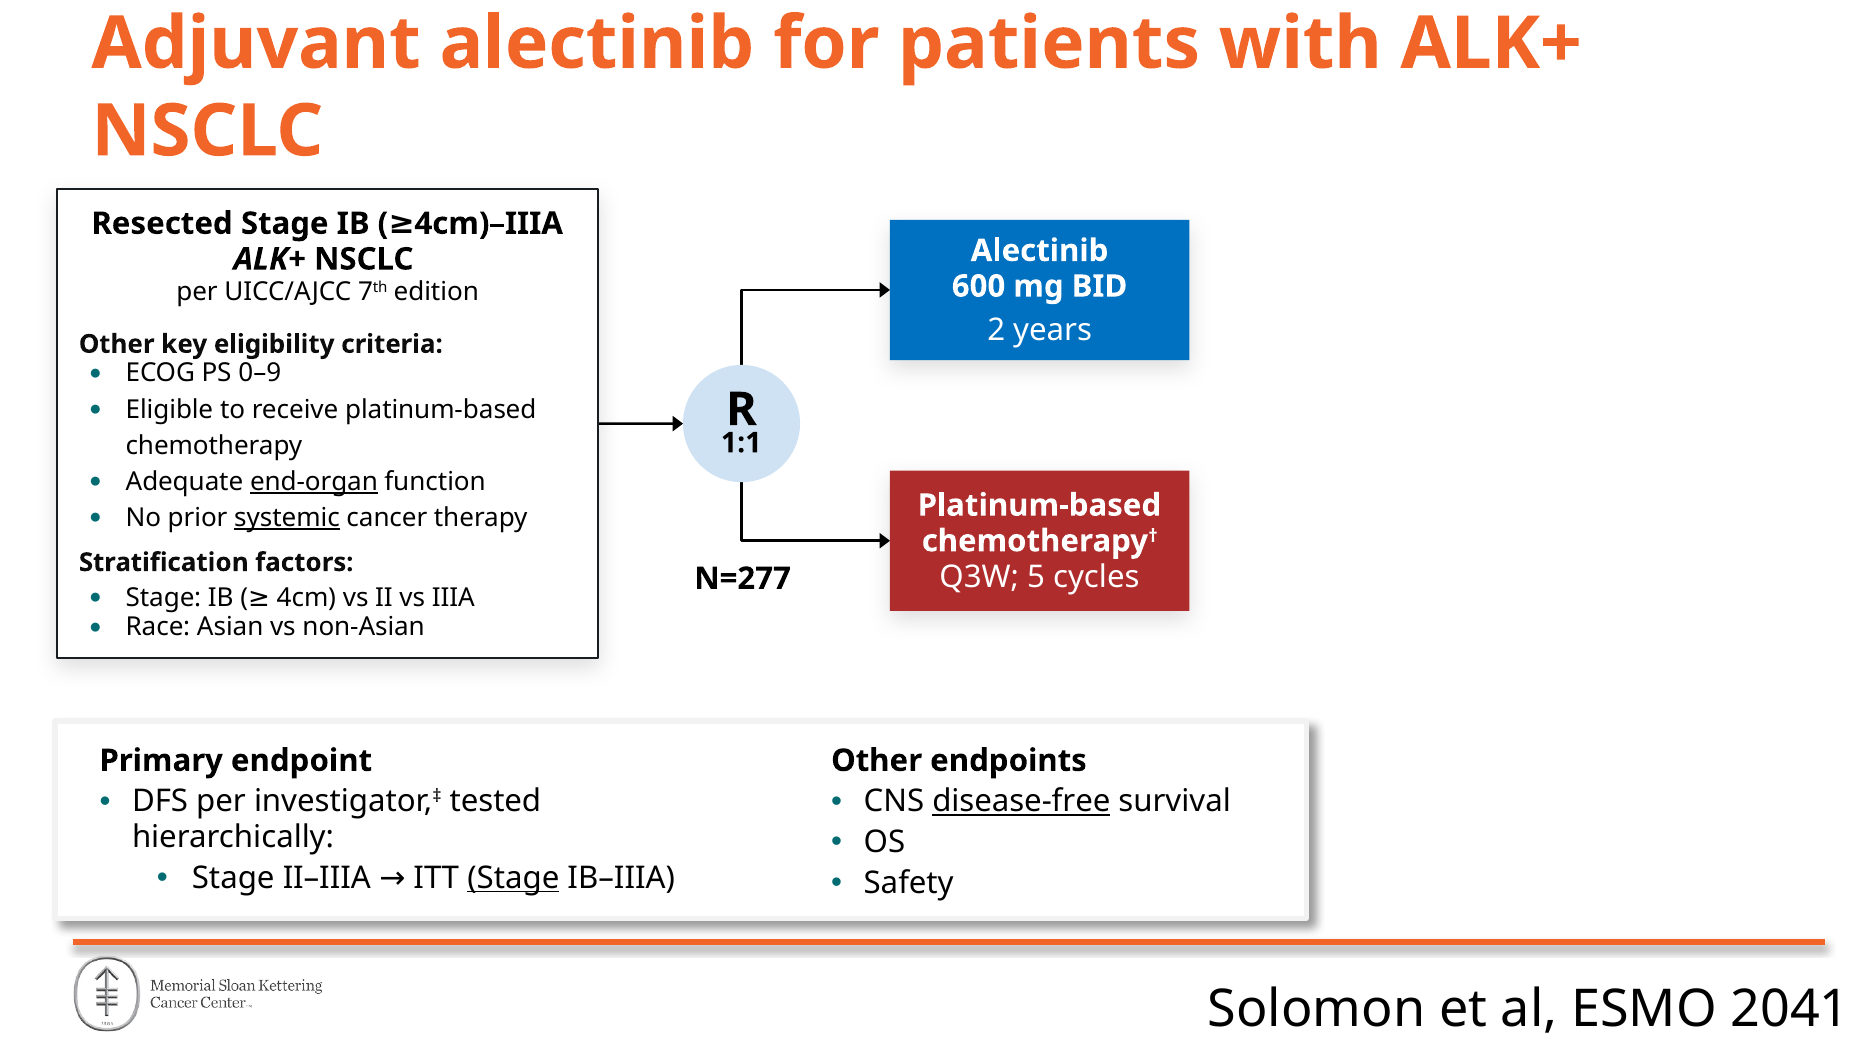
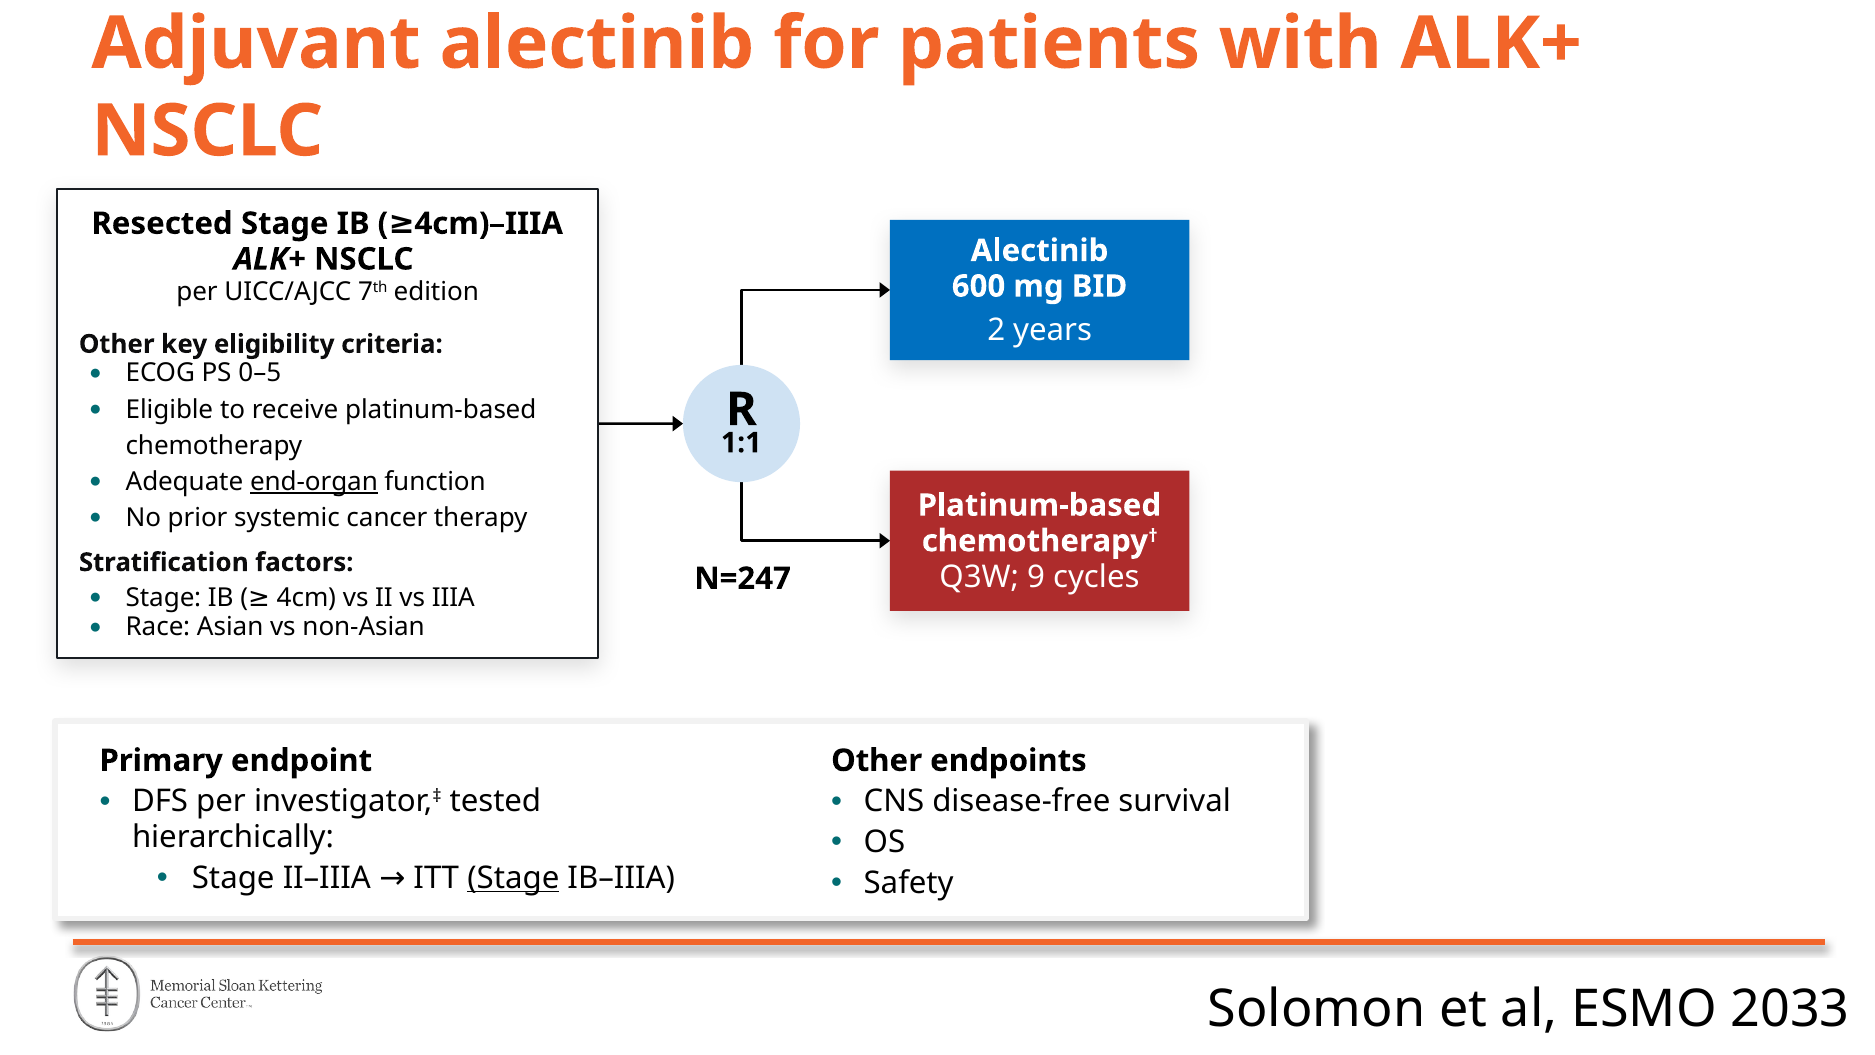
0–9: 0–9 -> 0–5
systemic underline: present -> none
5: 5 -> 9
N=277: N=277 -> N=247
disease-free underline: present -> none
2041: 2041 -> 2033
